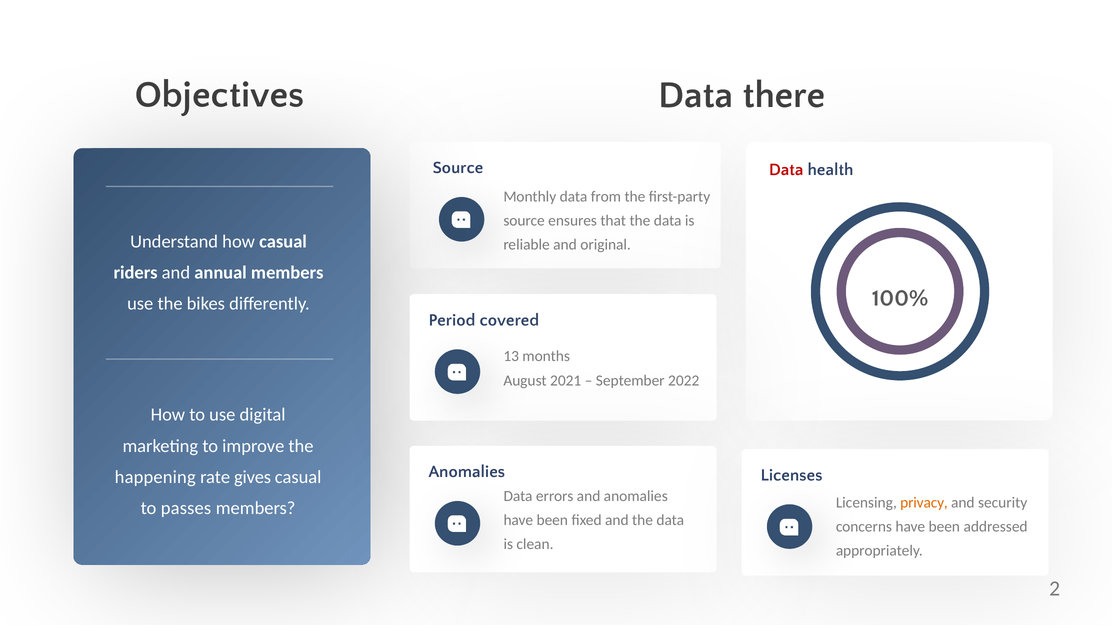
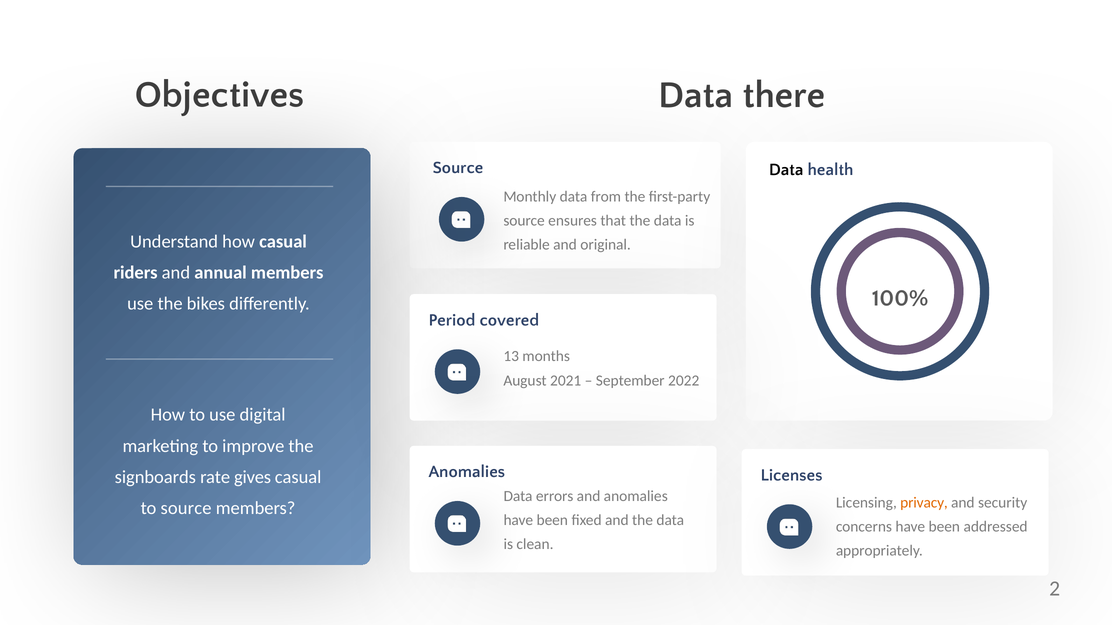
Data at (786, 170) colour: red -> black
happening: happening -> signboards
to passes: passes -> source
